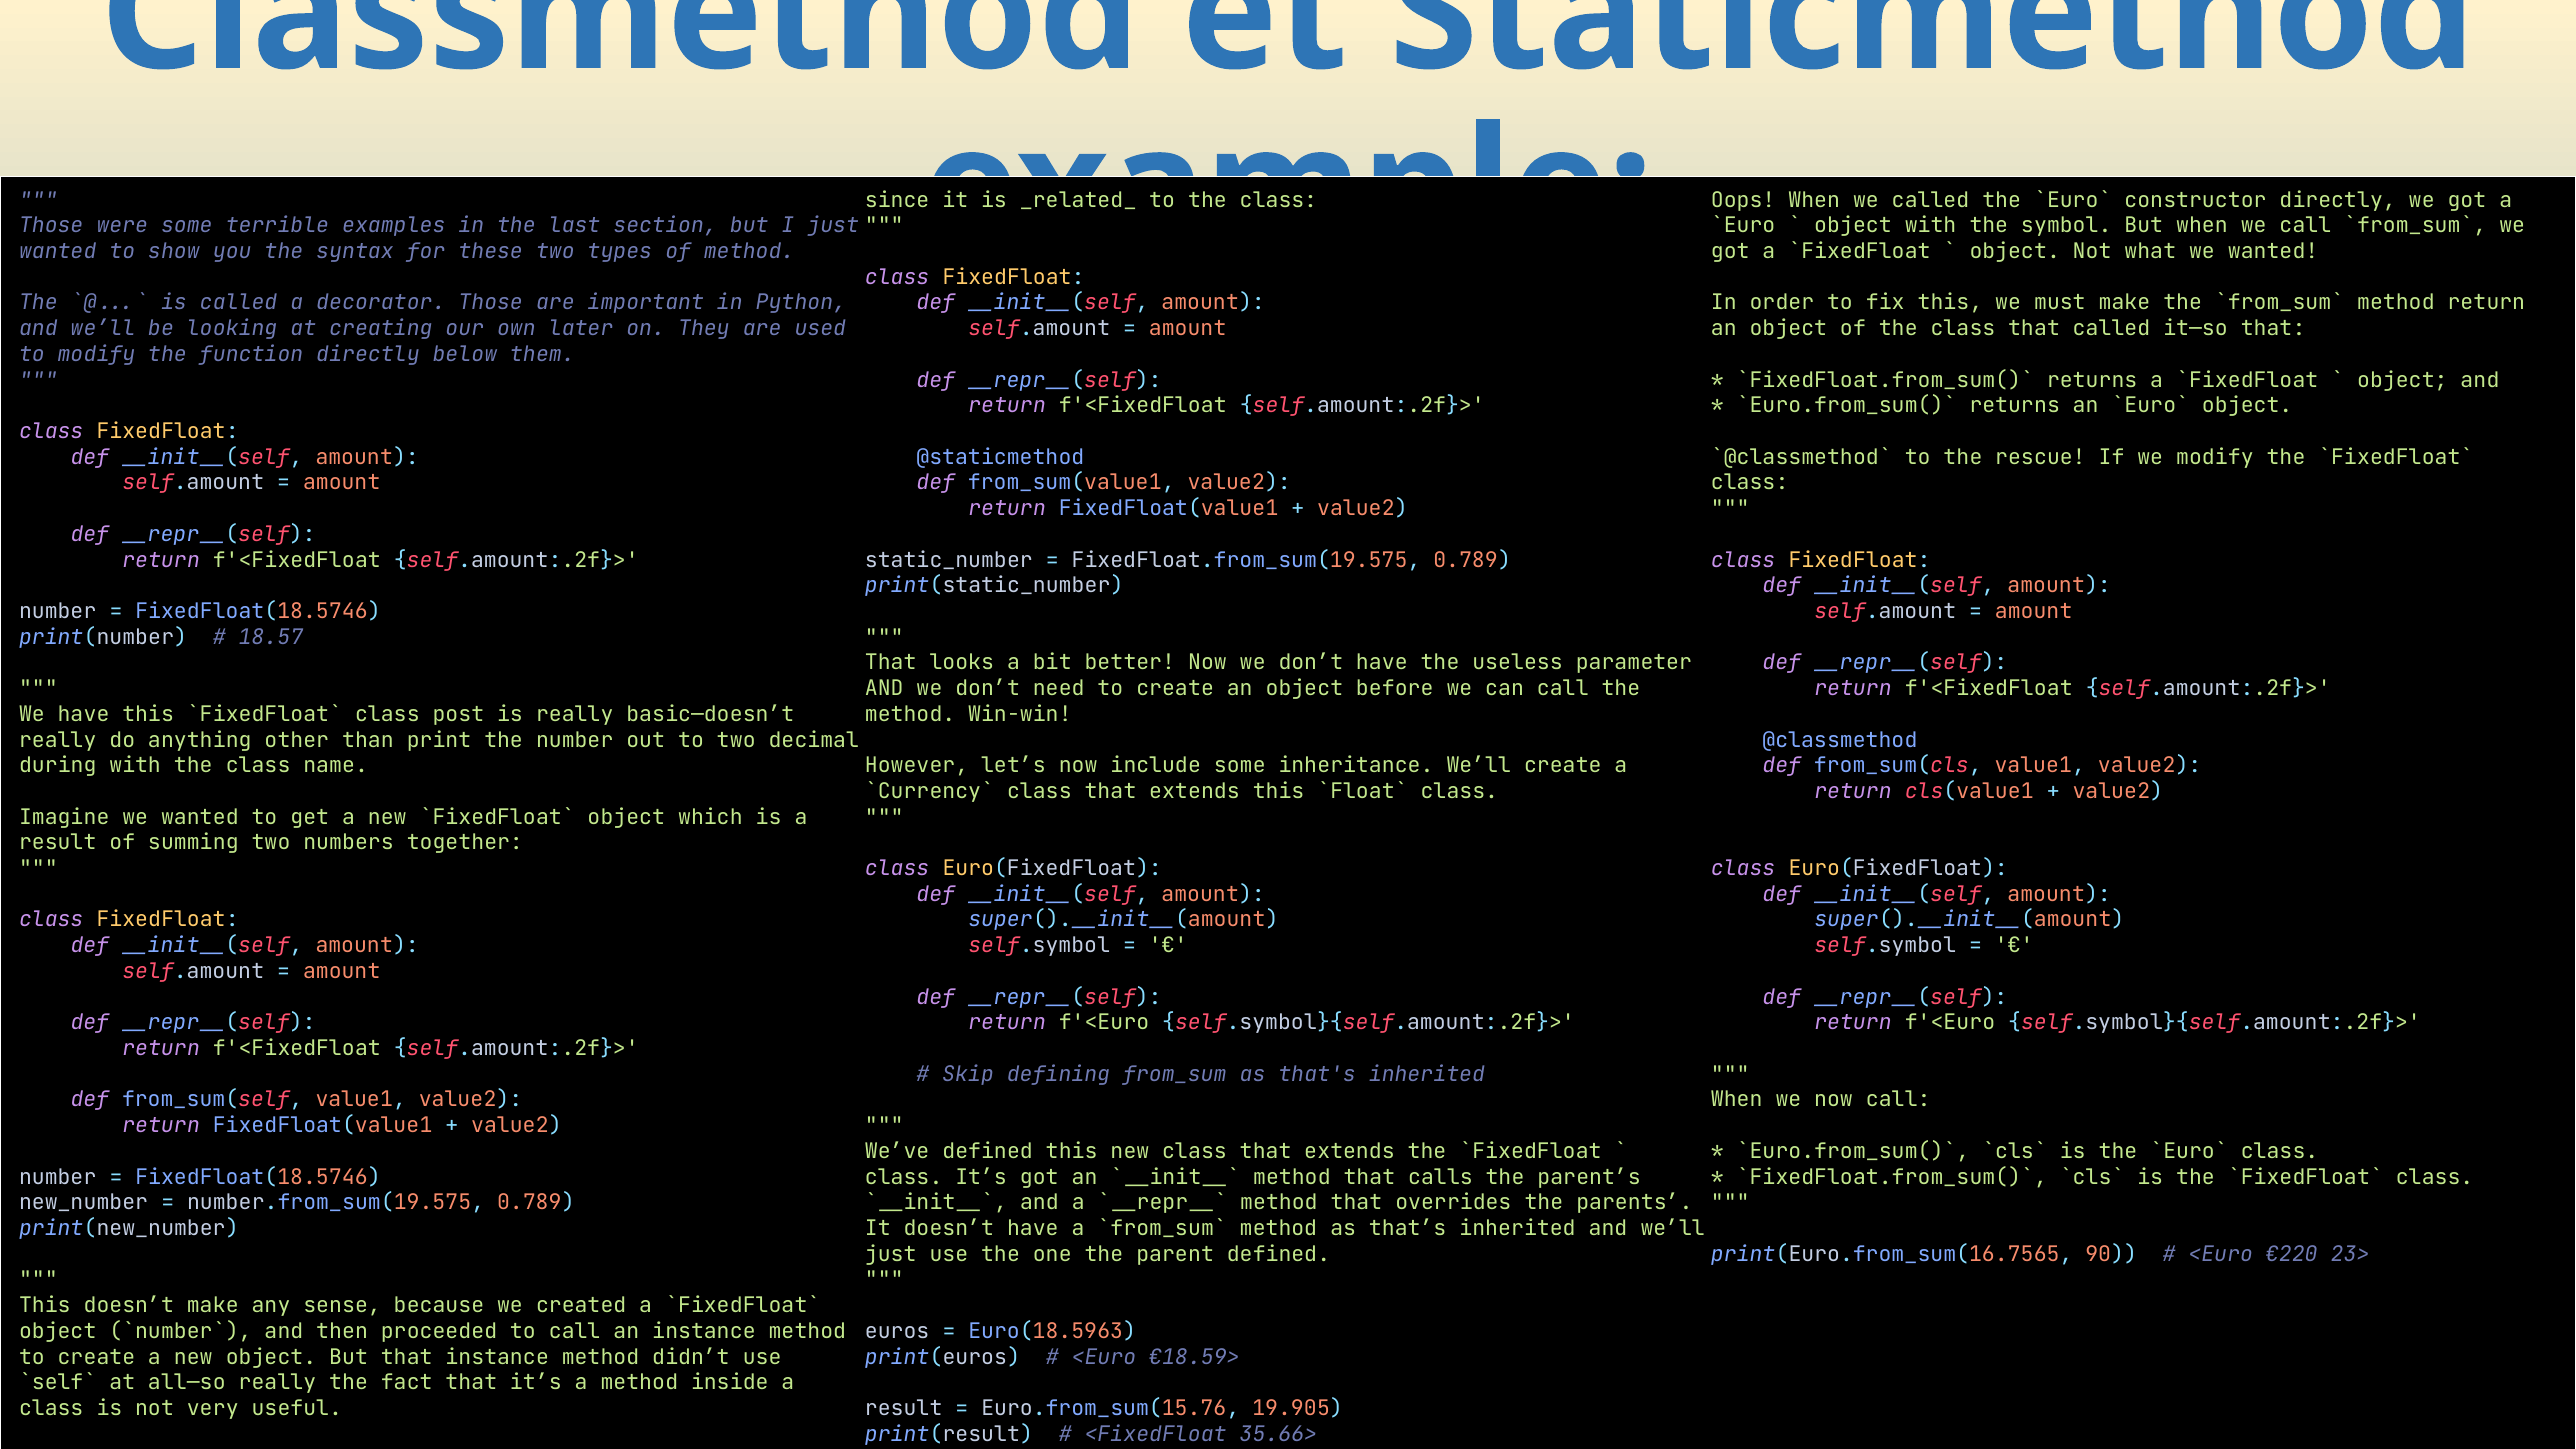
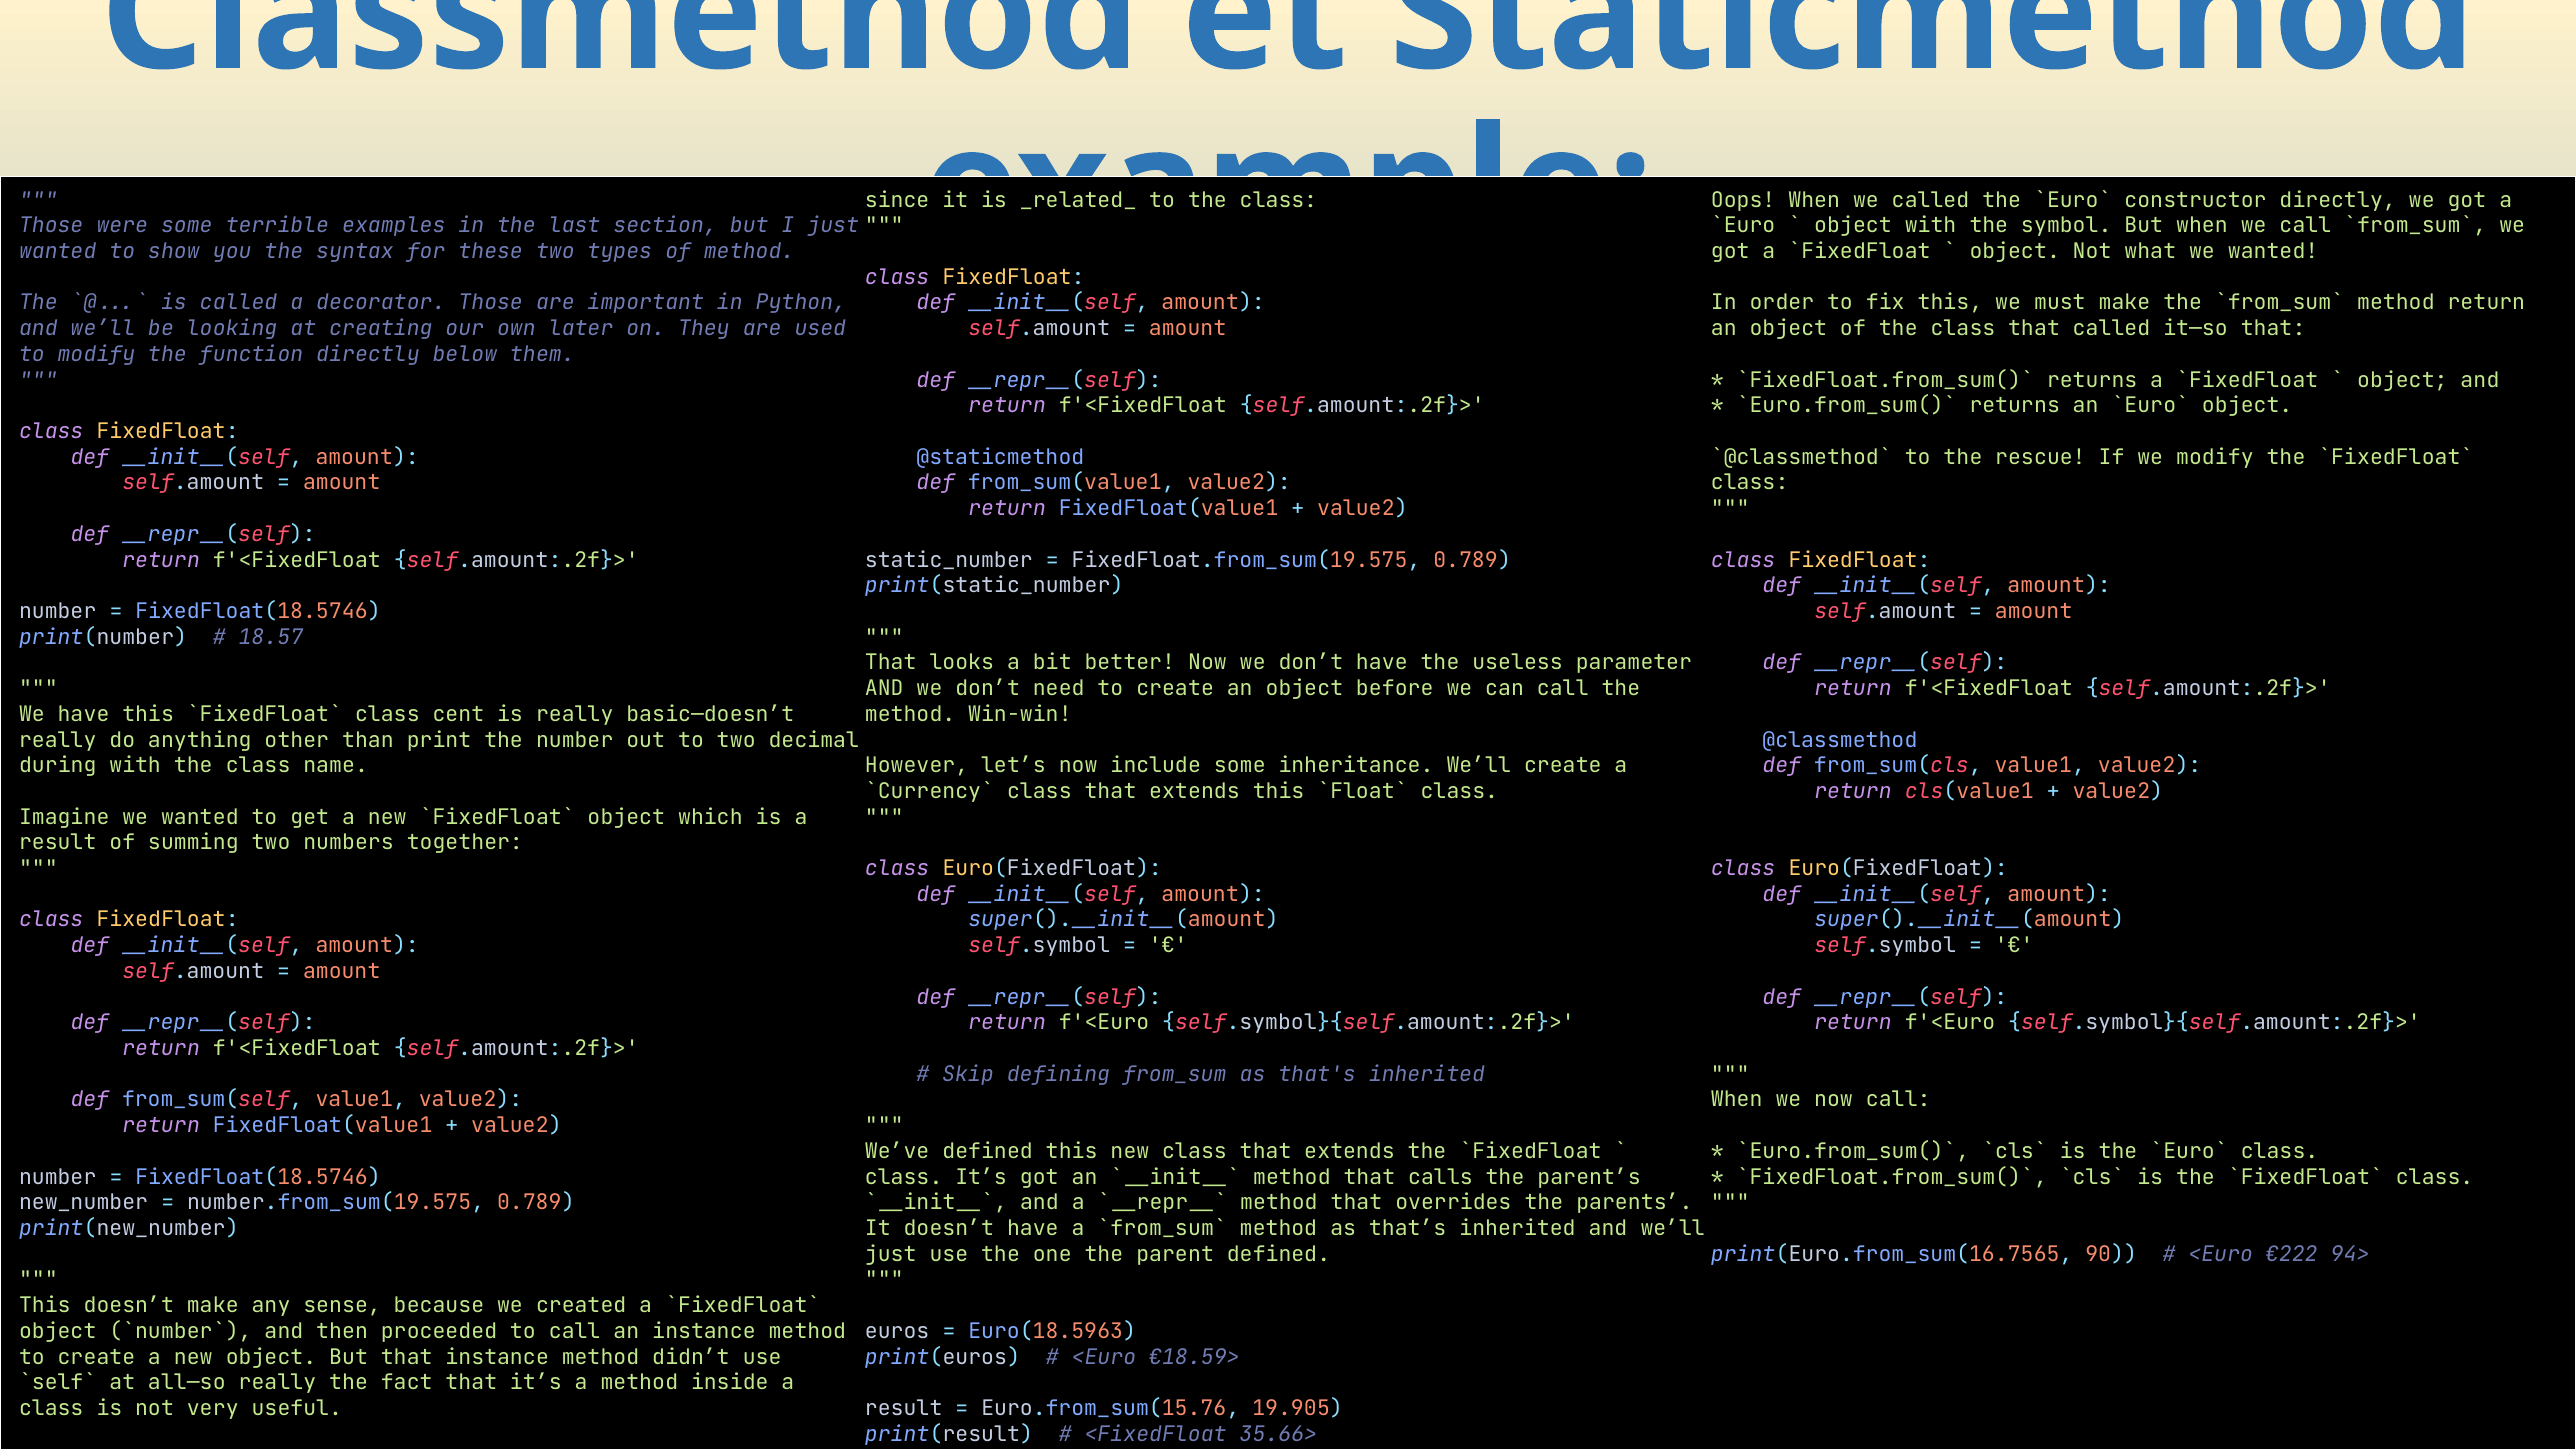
post: post -> cent
€220.23>: €220.23> -> €222.94>
